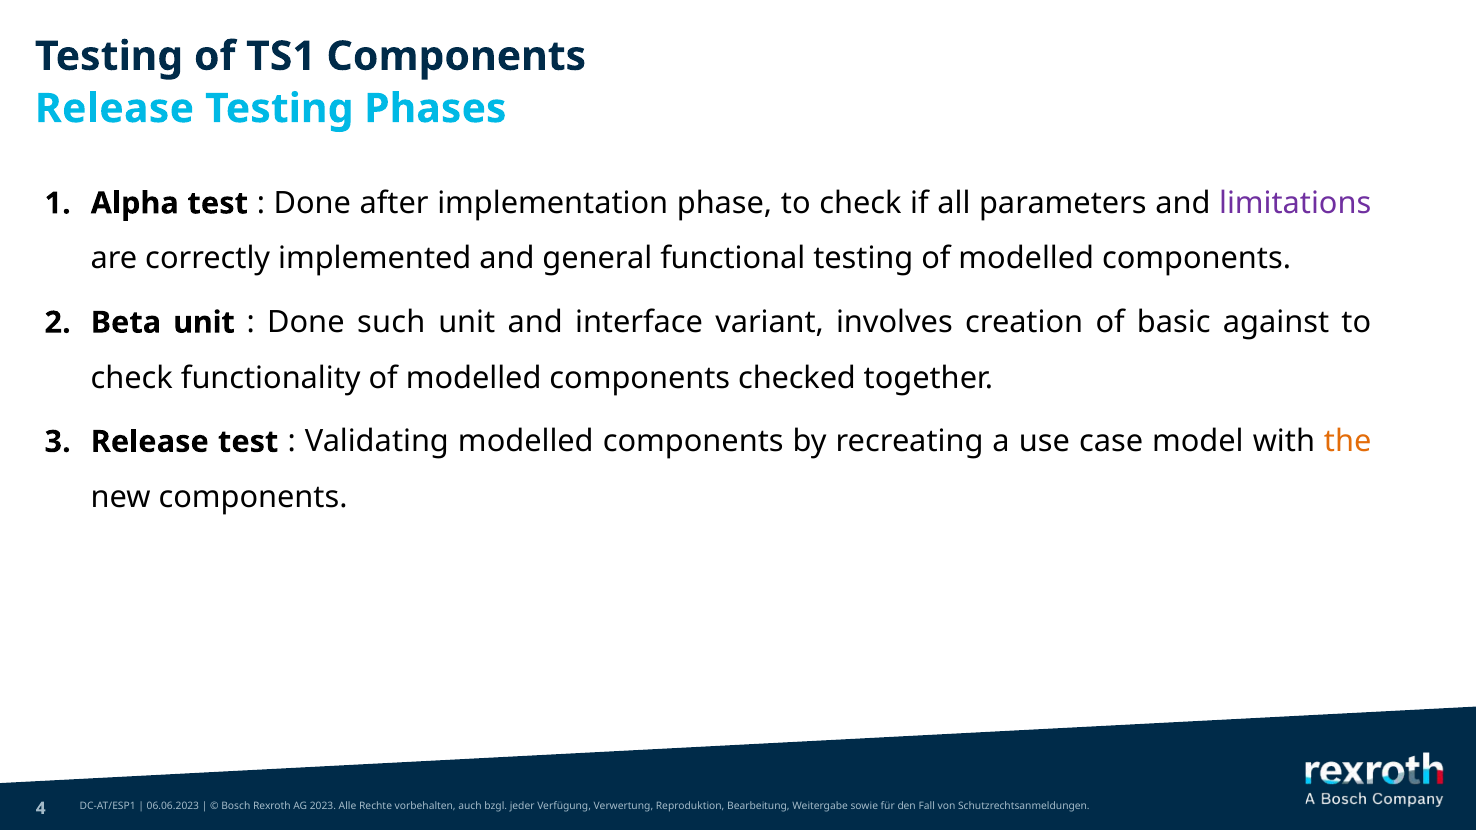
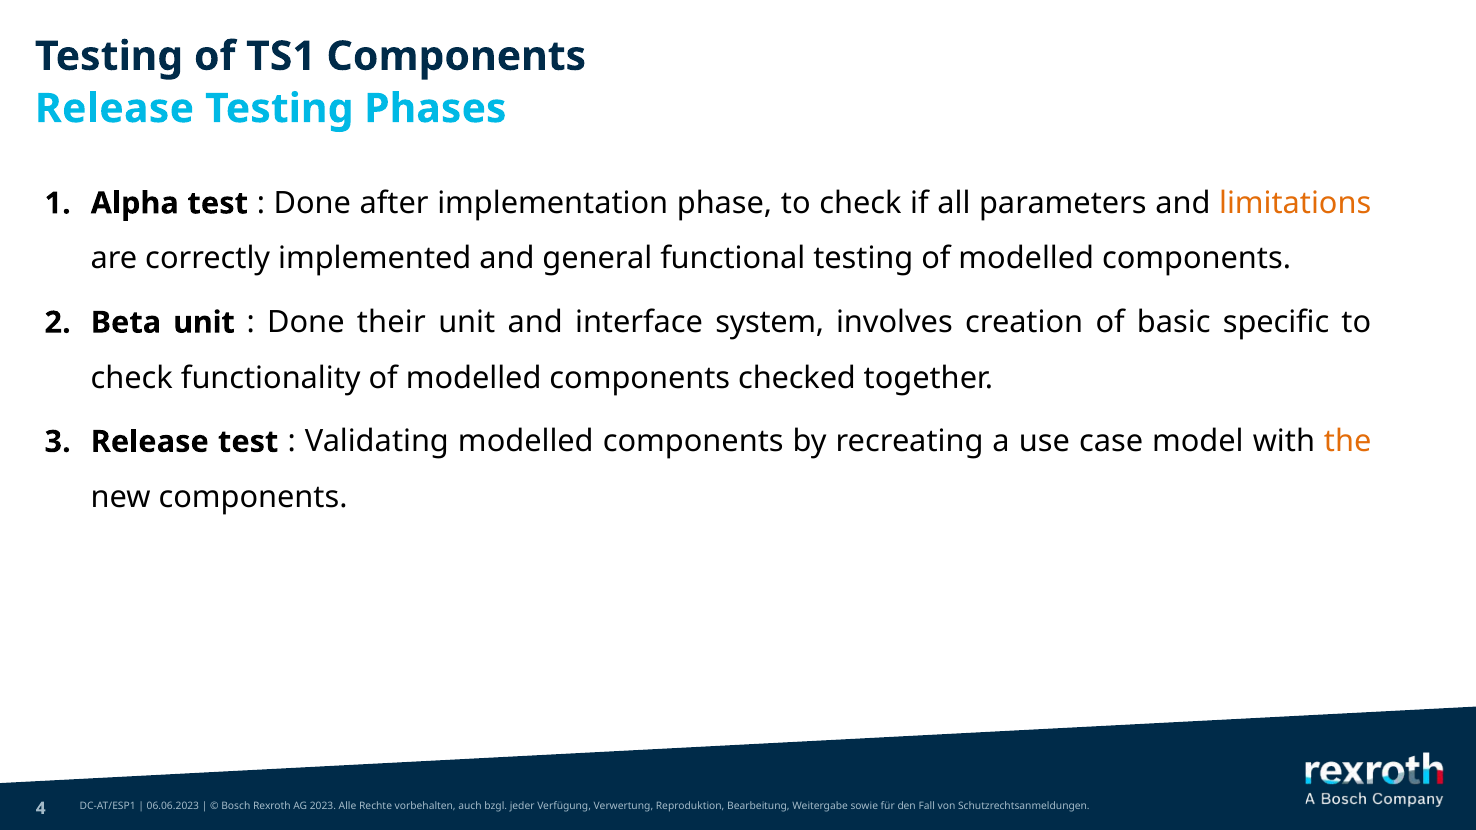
limitations colour: purple -> orange
such: such -> their
variant: variant -> system
against: against -> specific
